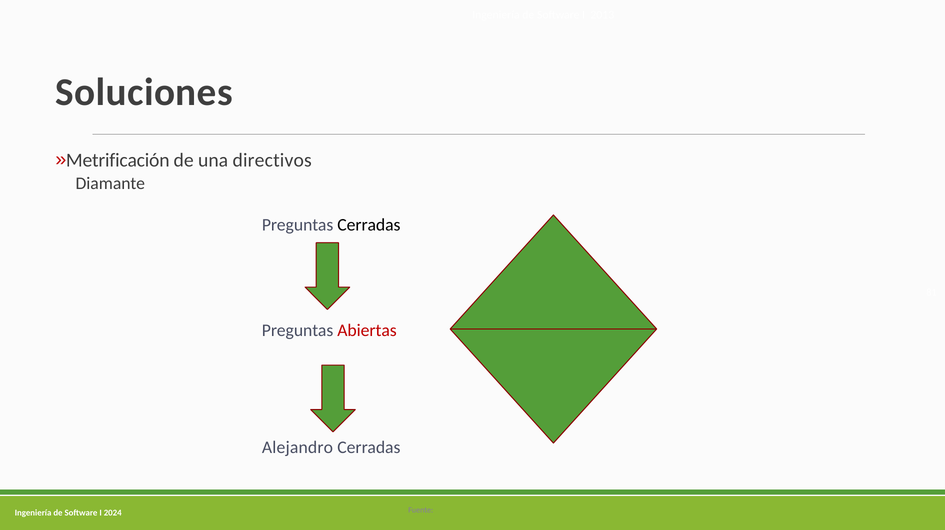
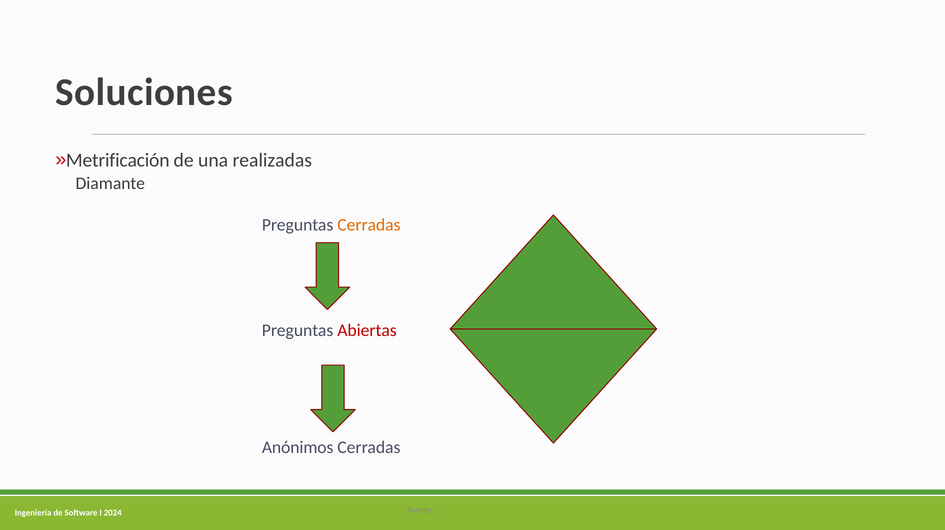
directivos: directivos -> realizadas
Cerradas at (369, 224) colour: black -> orange
Alejandro: Alejandro -> Anónimos
